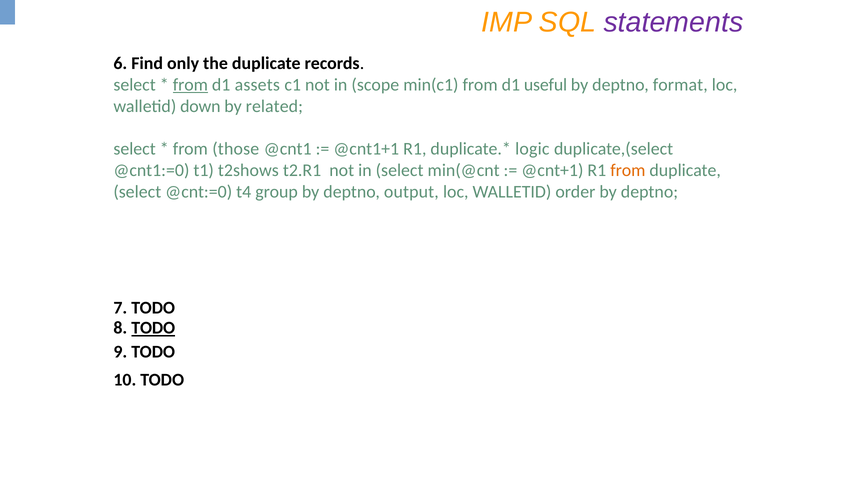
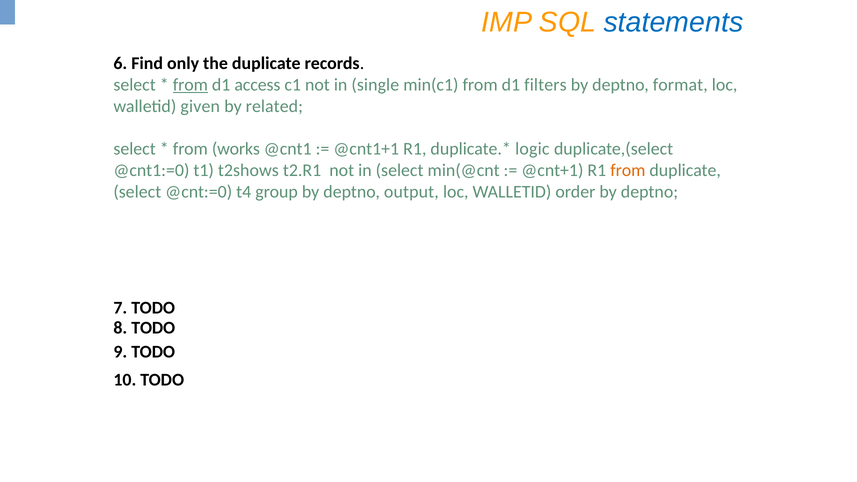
statements colour: purple -> blue
assets: assets -> access
scope: scope -> single
useful: useful -> filters
down: down -> given
those: those -> works
TODO at (153, 328) underline: present -> none
